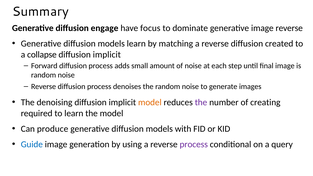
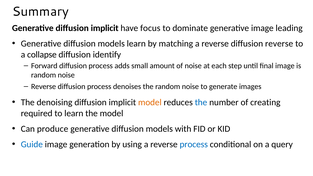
Generative diffusion engage: engage -> implicit
image reverse: reverse -> leading
diffusion created: created -> reverse
implicit at (107, 55): implicit -> identify
the at (201, 102) colour: purple -> blue
process at (194, 144) colour: purple -> blue
